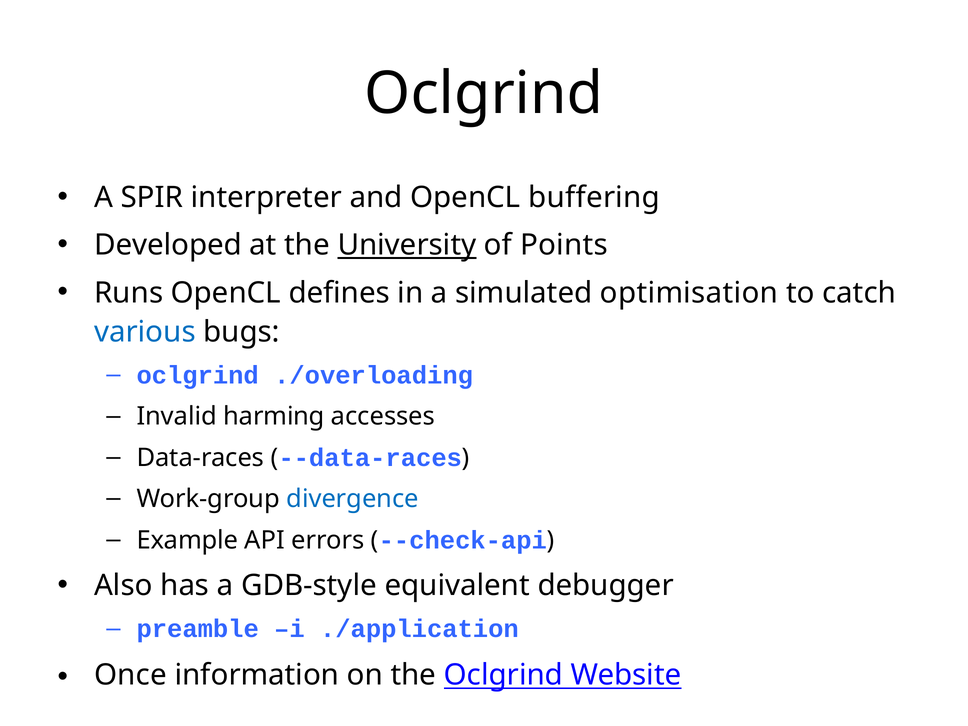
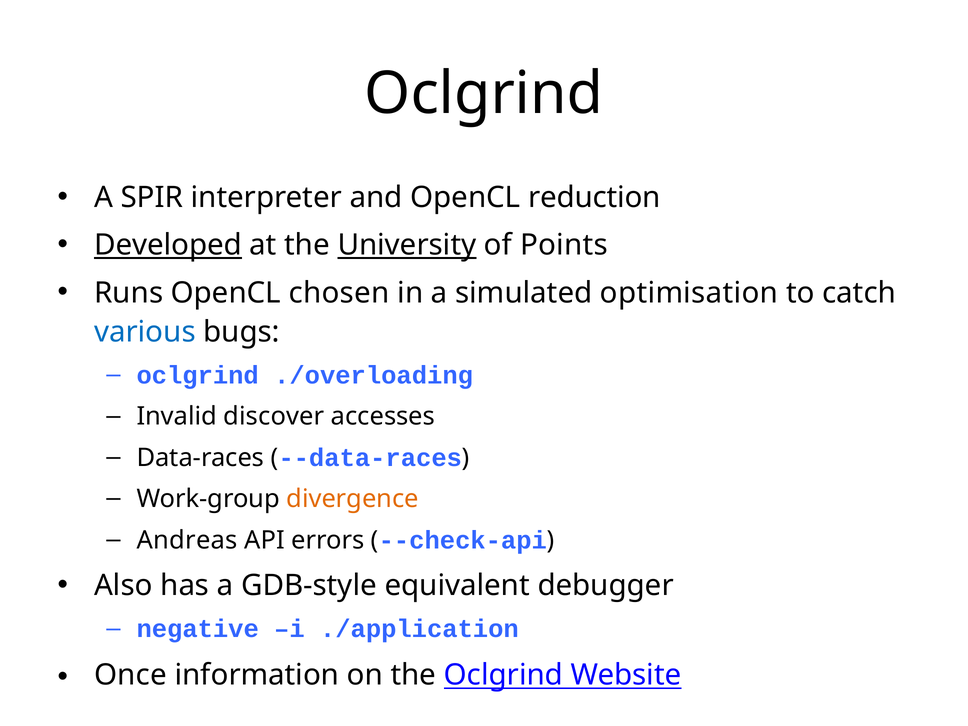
buffering: buffering -> reduction
Developed underline: none -> present
defines: defines -> chosen
harming: harming -> discover
divergence colour: blue -> orange
Example: Example -> Andreas
preamble: preamble -> negative
